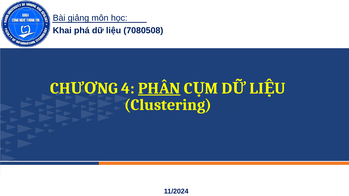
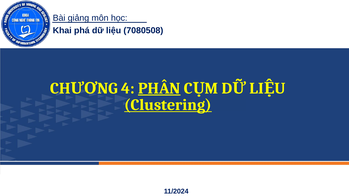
Clustering underline: none -> present
